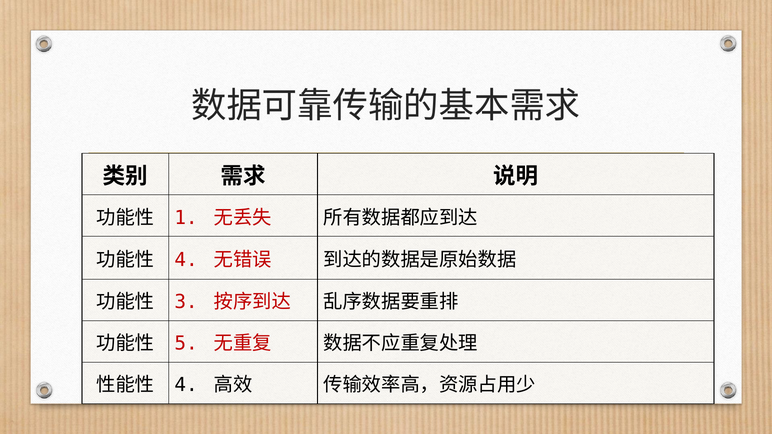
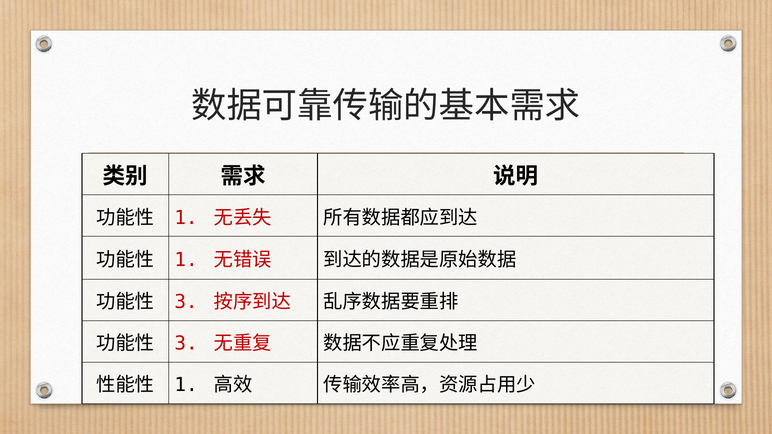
4 at (186, 260): 4 -> 1
5 at (186, 344): 5 -> 3
4 at (186, 385): 4 -> 1
